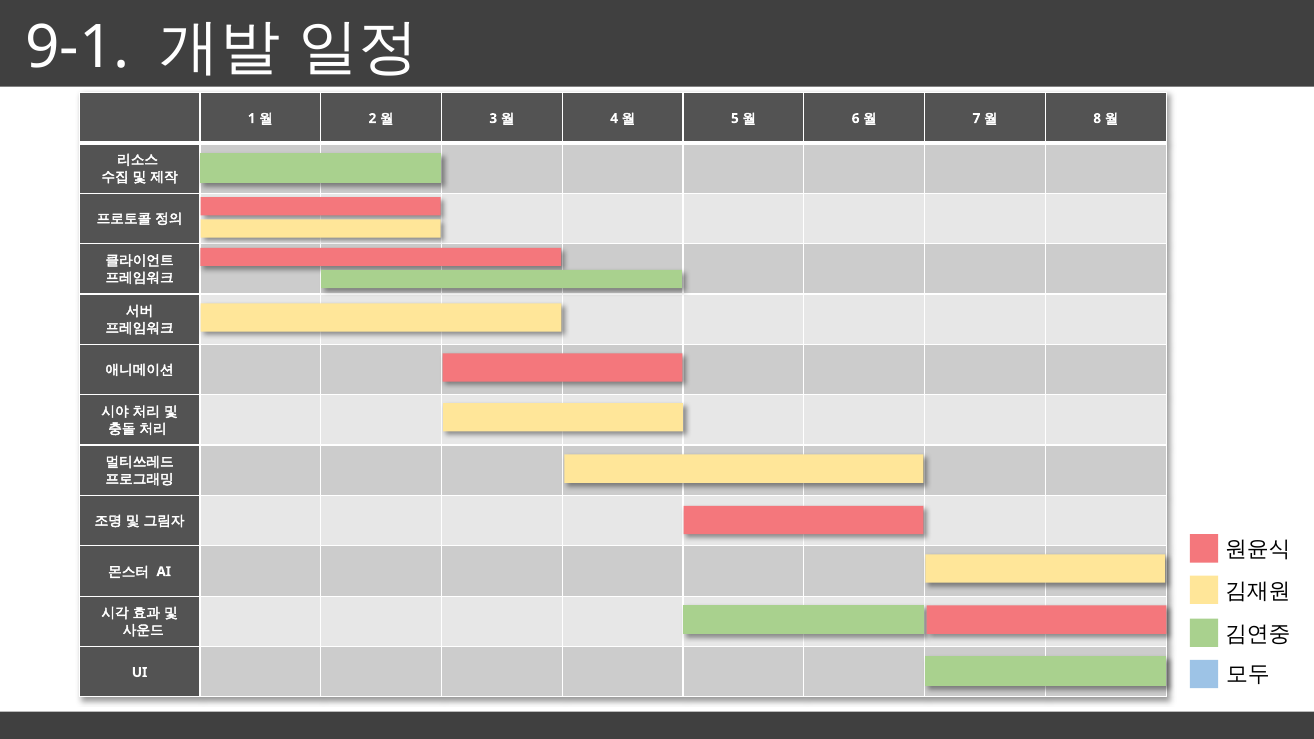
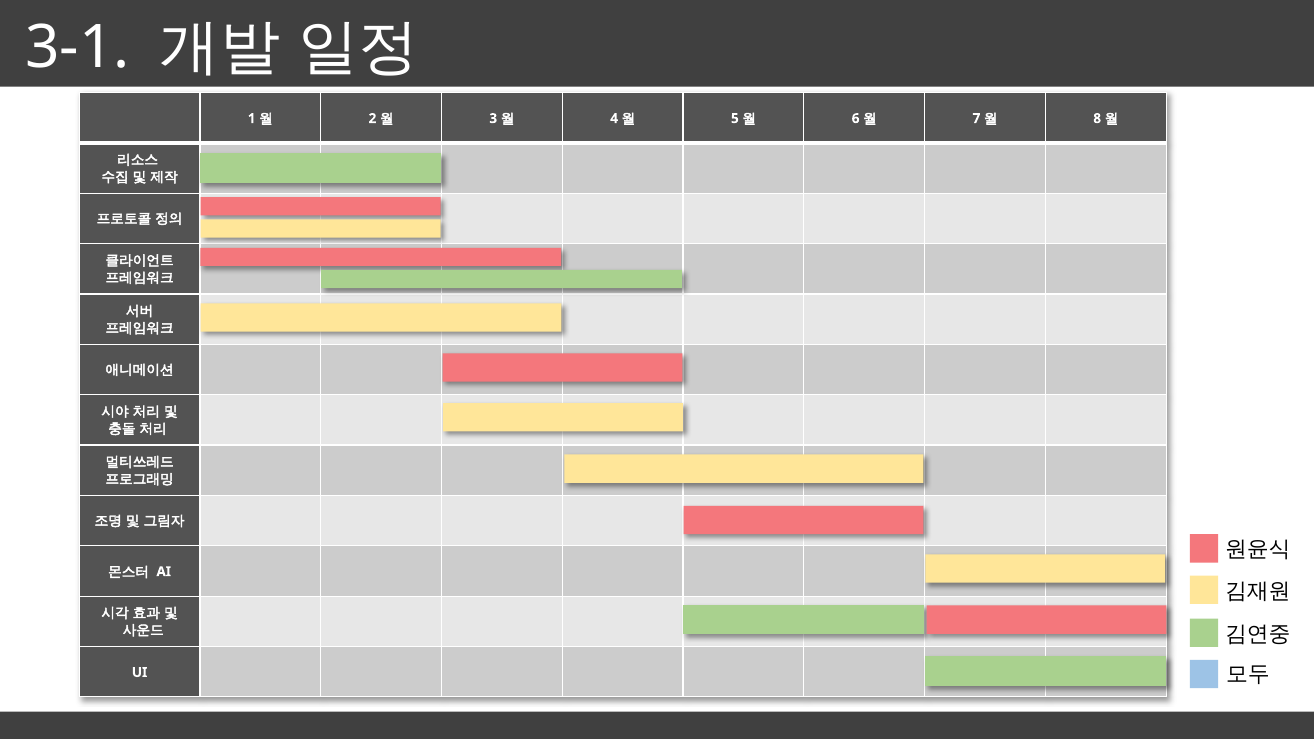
9-1: 9-1 -> 3-1
